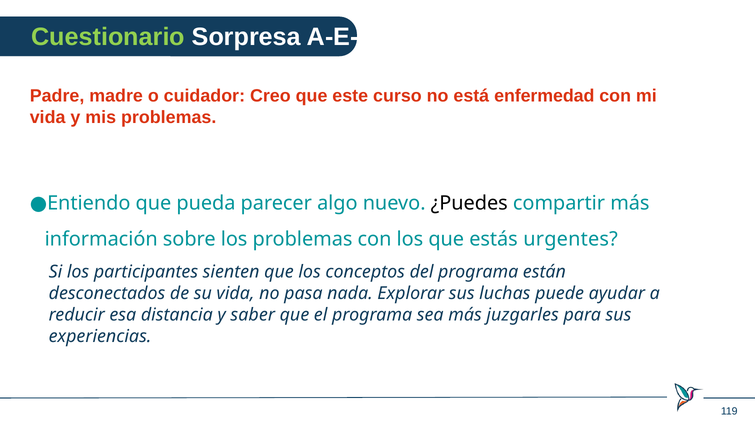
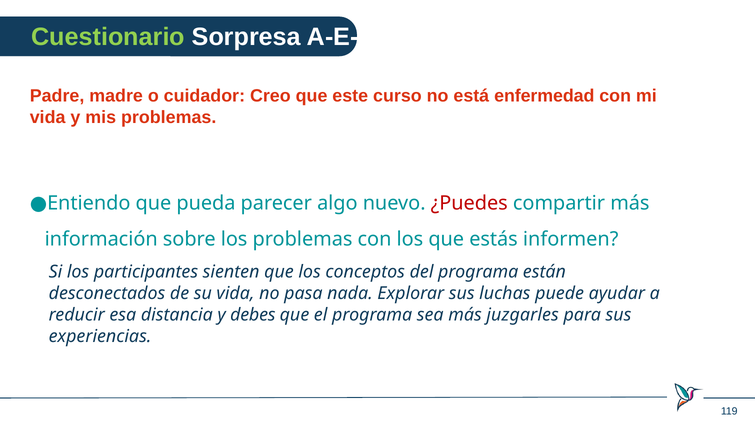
¿Puedes colour: black -> red
urgentes: urgentes -> informen
saber: saber -> debes
